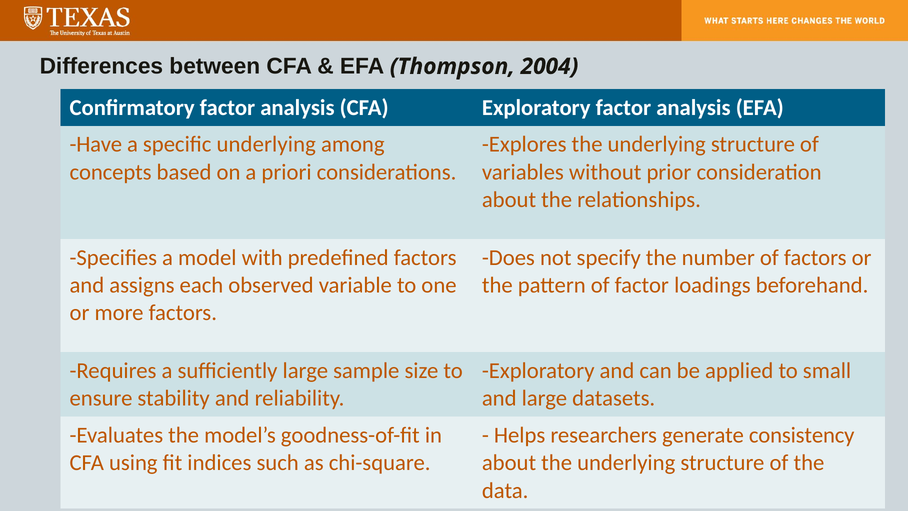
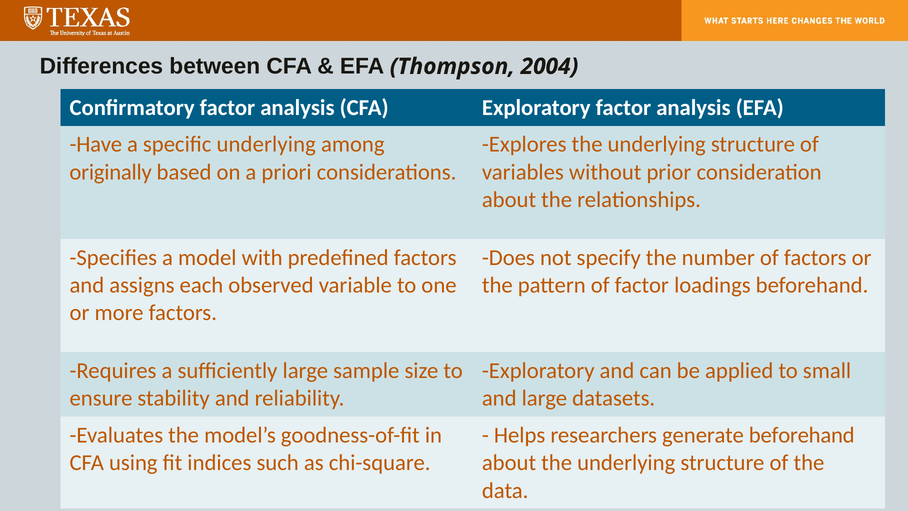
concepts: concepts -> originally
generate consistency: consistency -> beforehand
